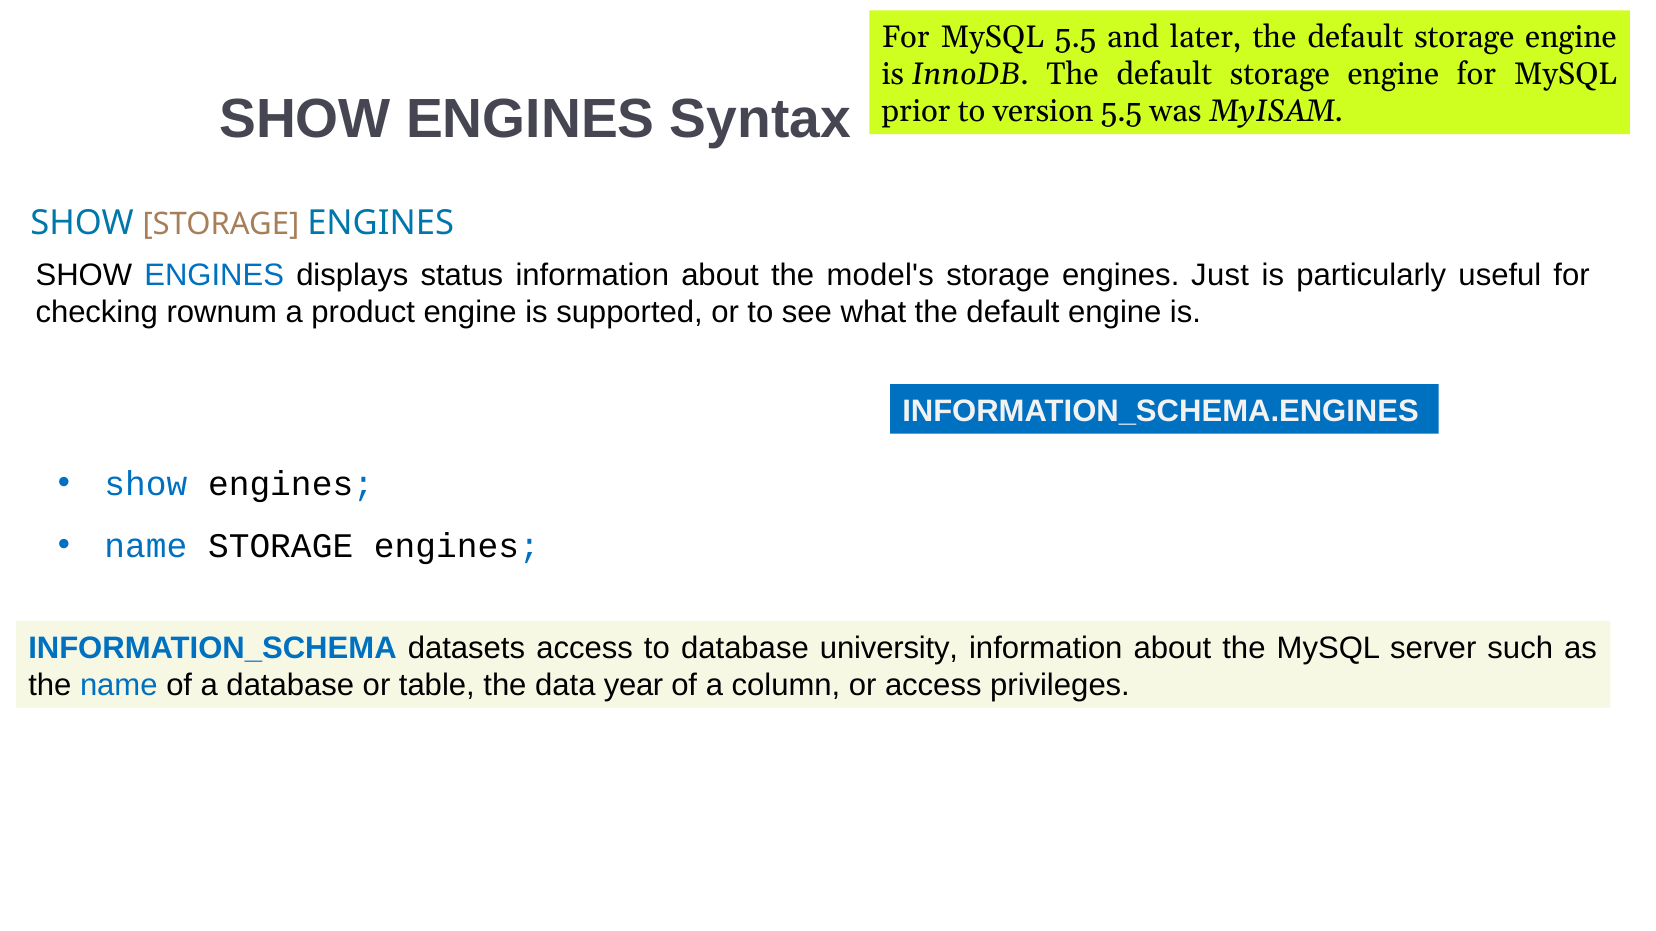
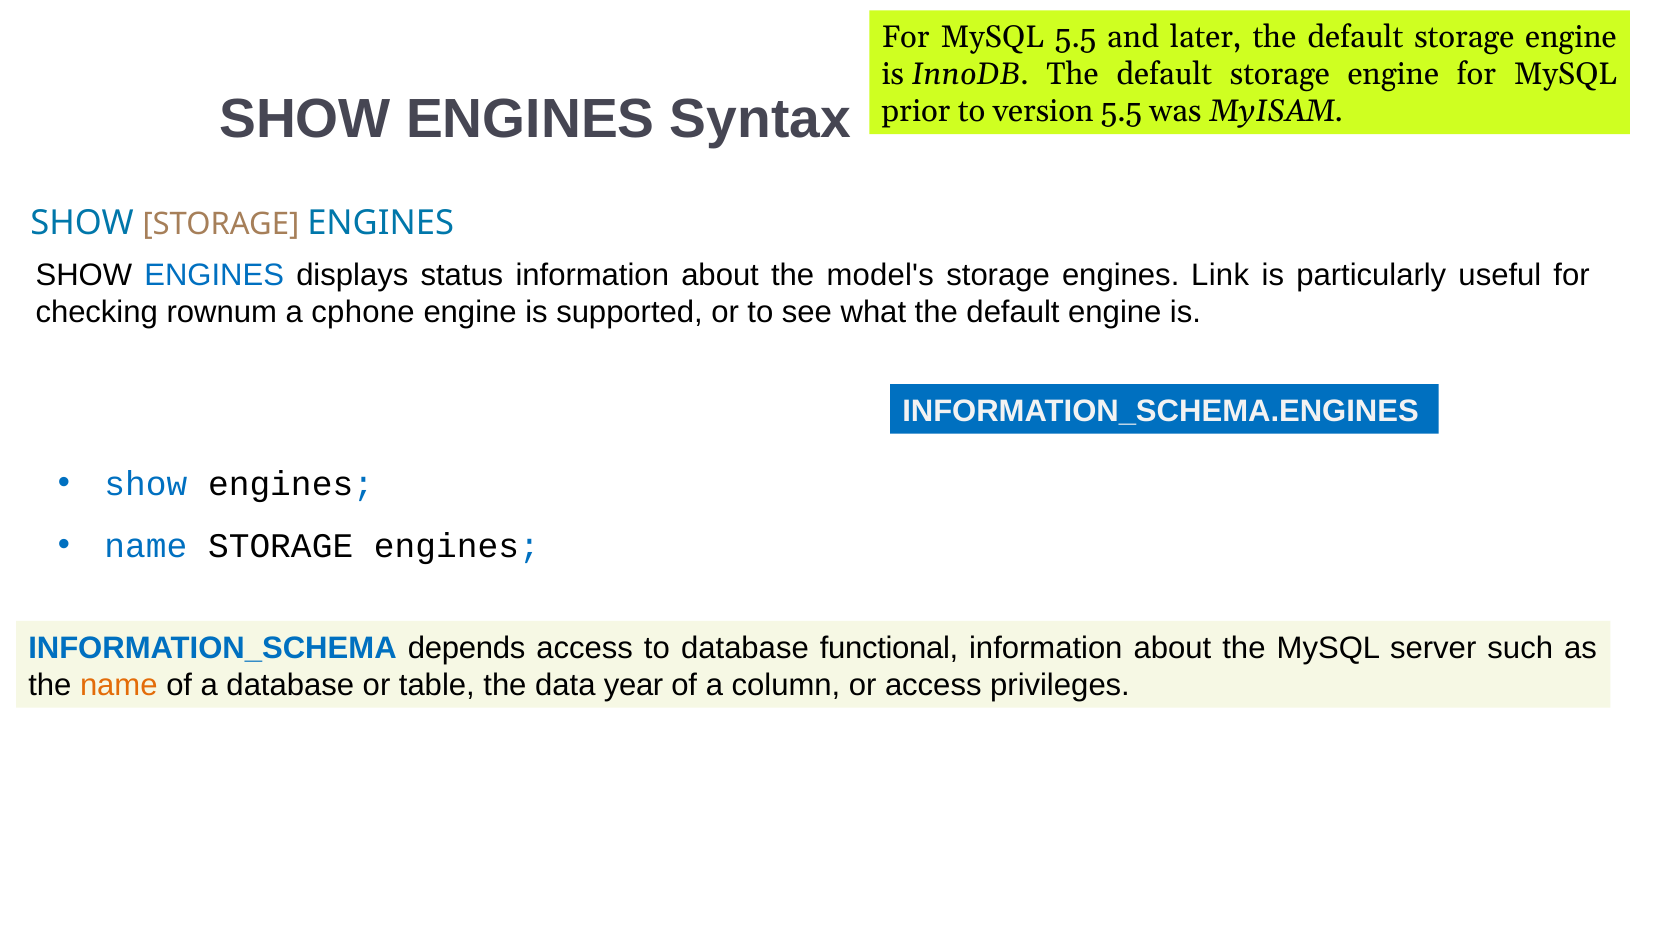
Just: Just -> Link
product: product -> cphone
datasets: datasets -> depends
university: university -> functional
name at (119, 685) colour: blue -> orange
